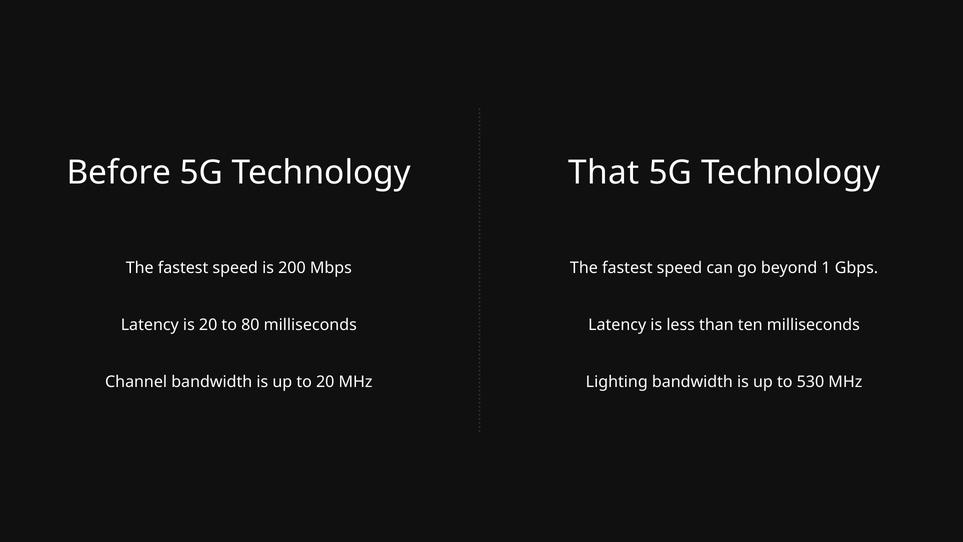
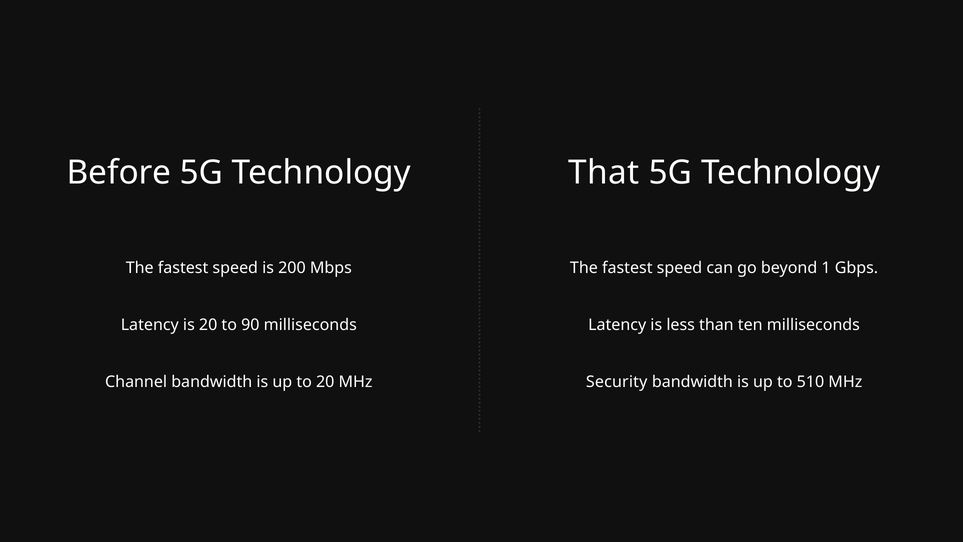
80: 80 -> 90
Lighting: Lighting -> Security
530: 530 -> 510
